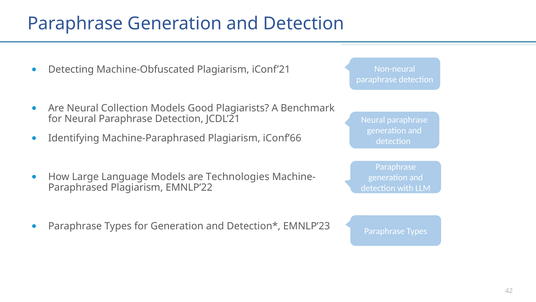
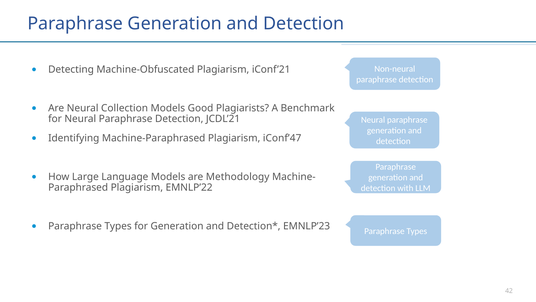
iConf’66: iConf’66 -> iConf’47
Technologies: Technologies -> Methodology
